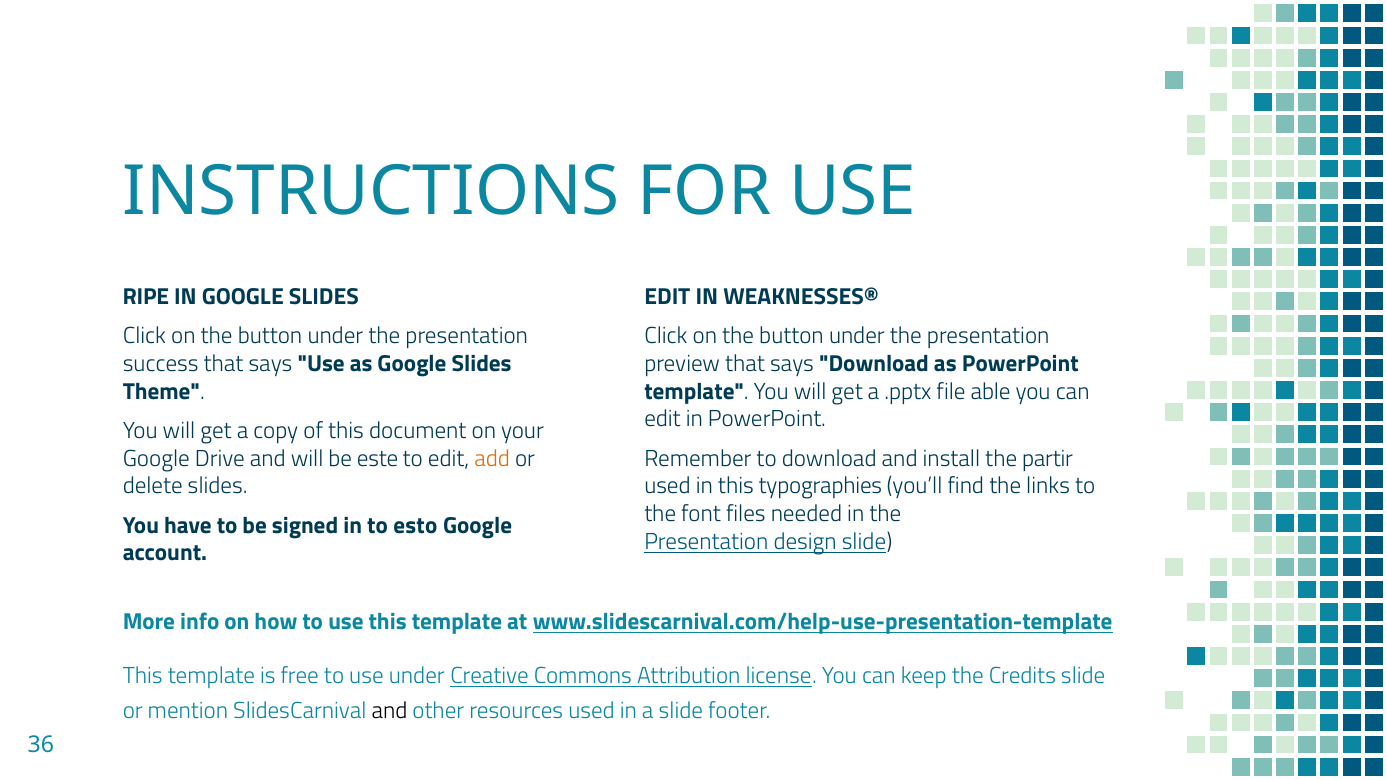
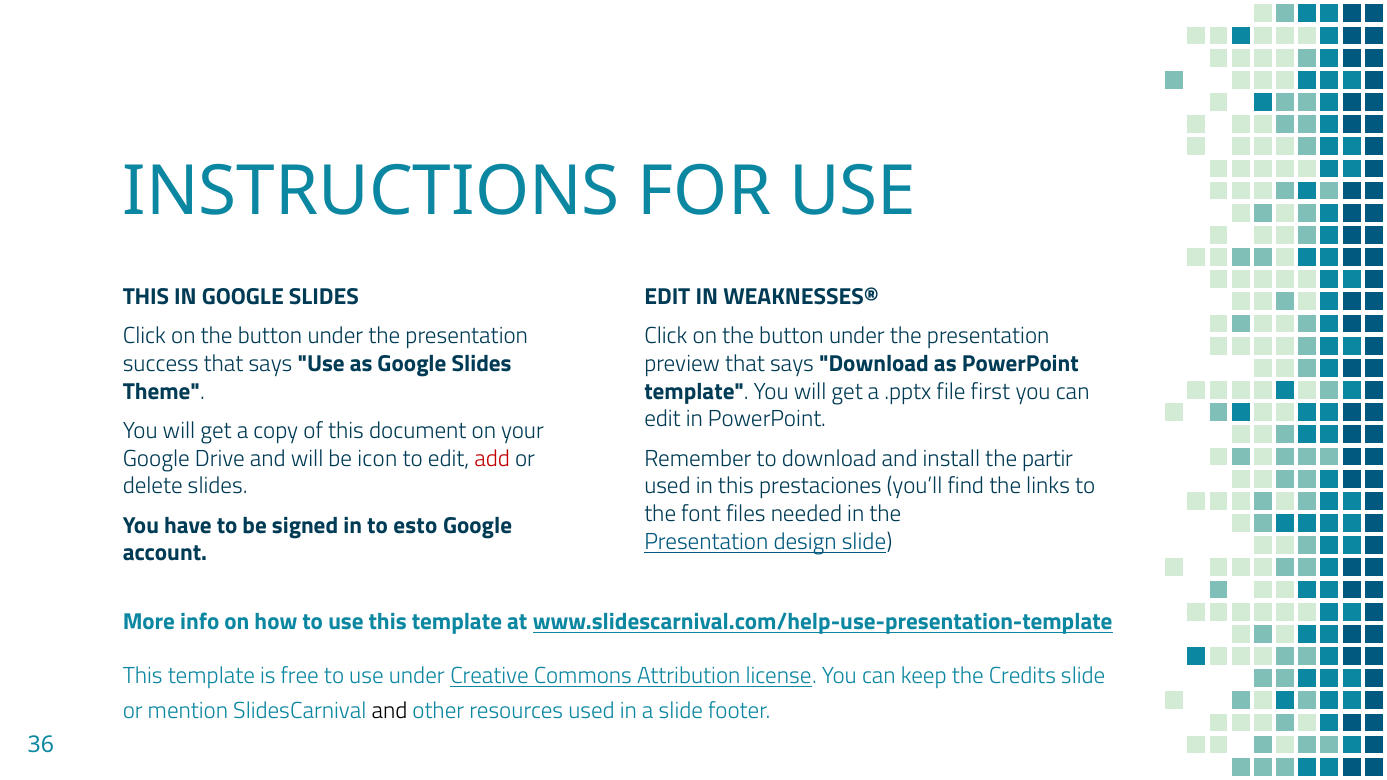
RIPE at (146, 297): RIPE -> THIS
able: able -> first
este: este -> icon
add colour: orange -> red
typographies: typographies -> prestaciones
